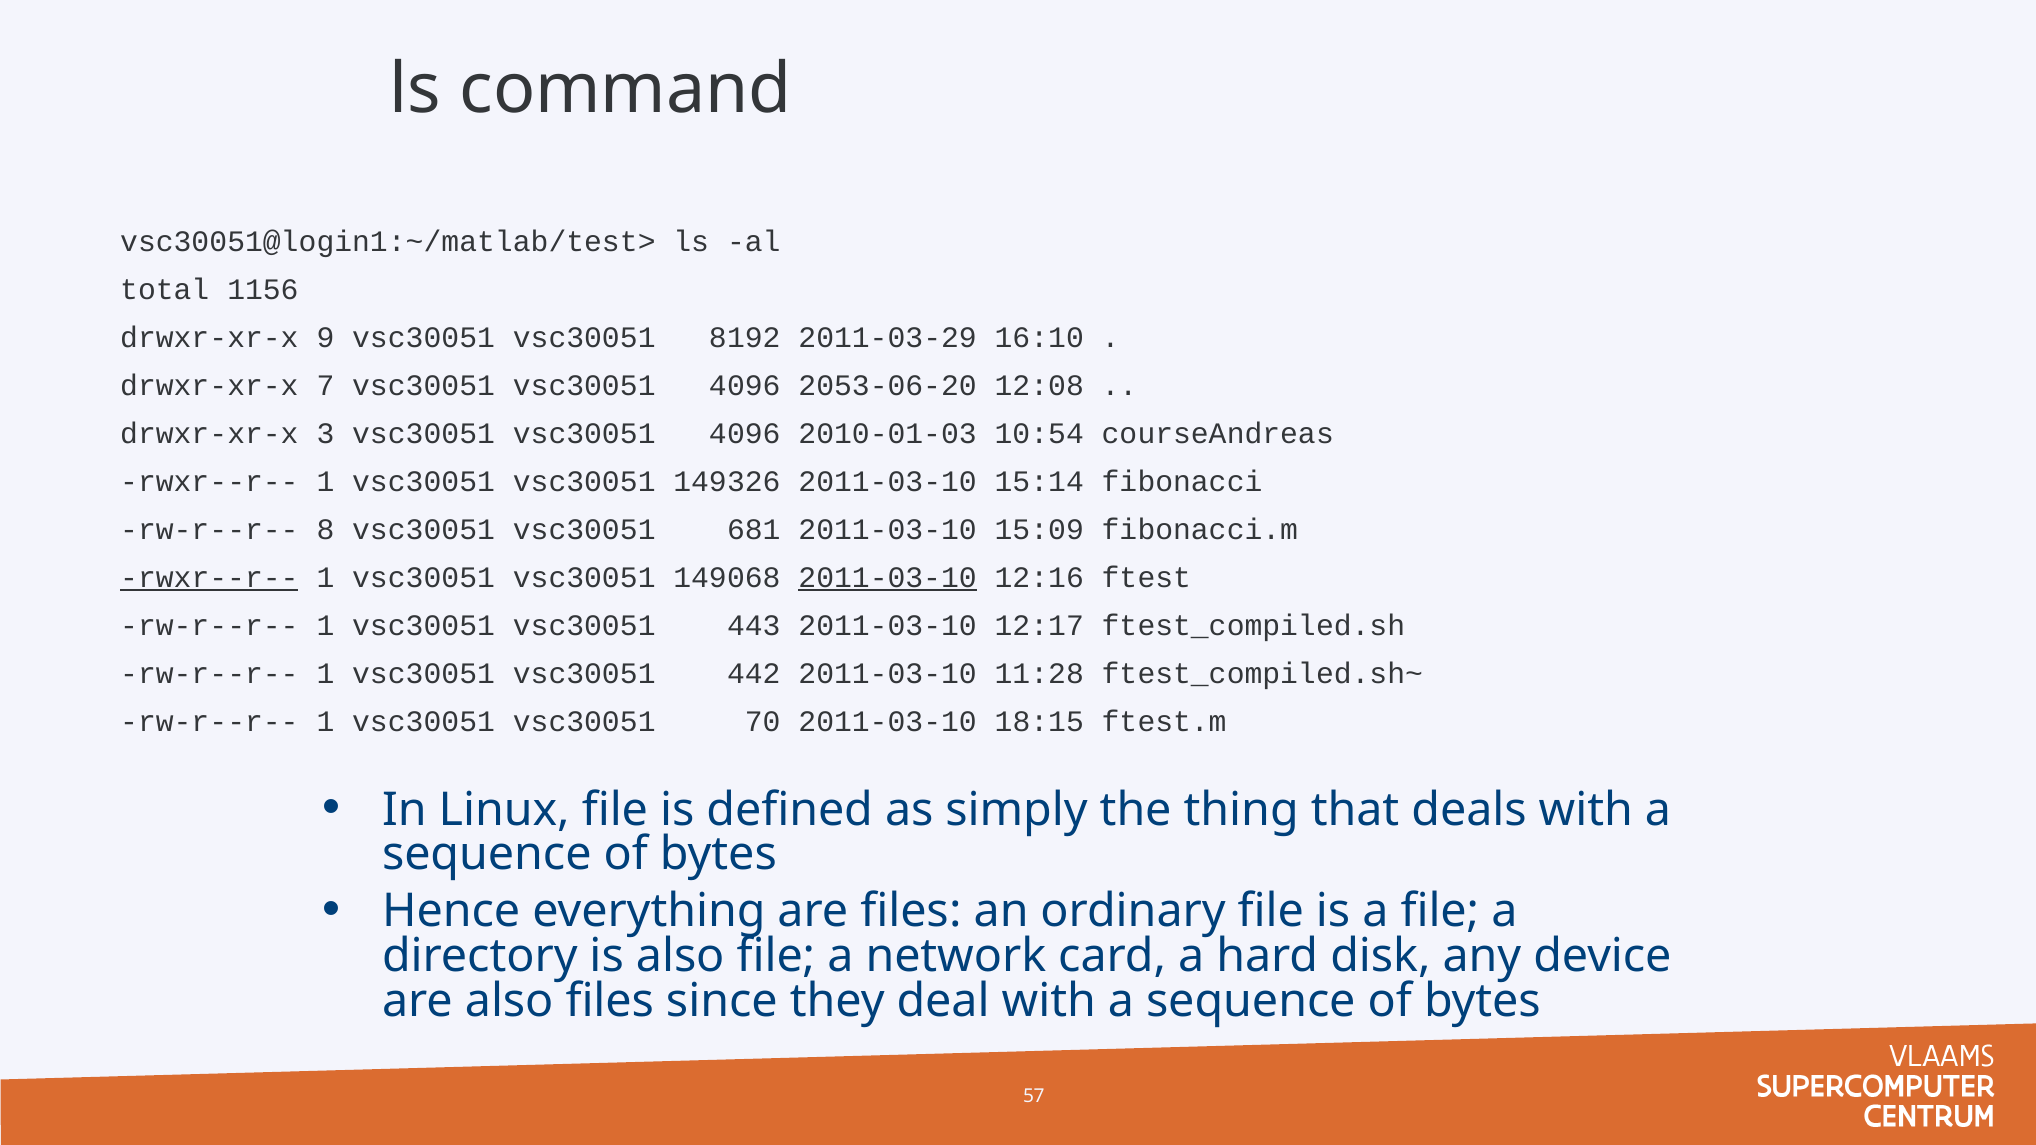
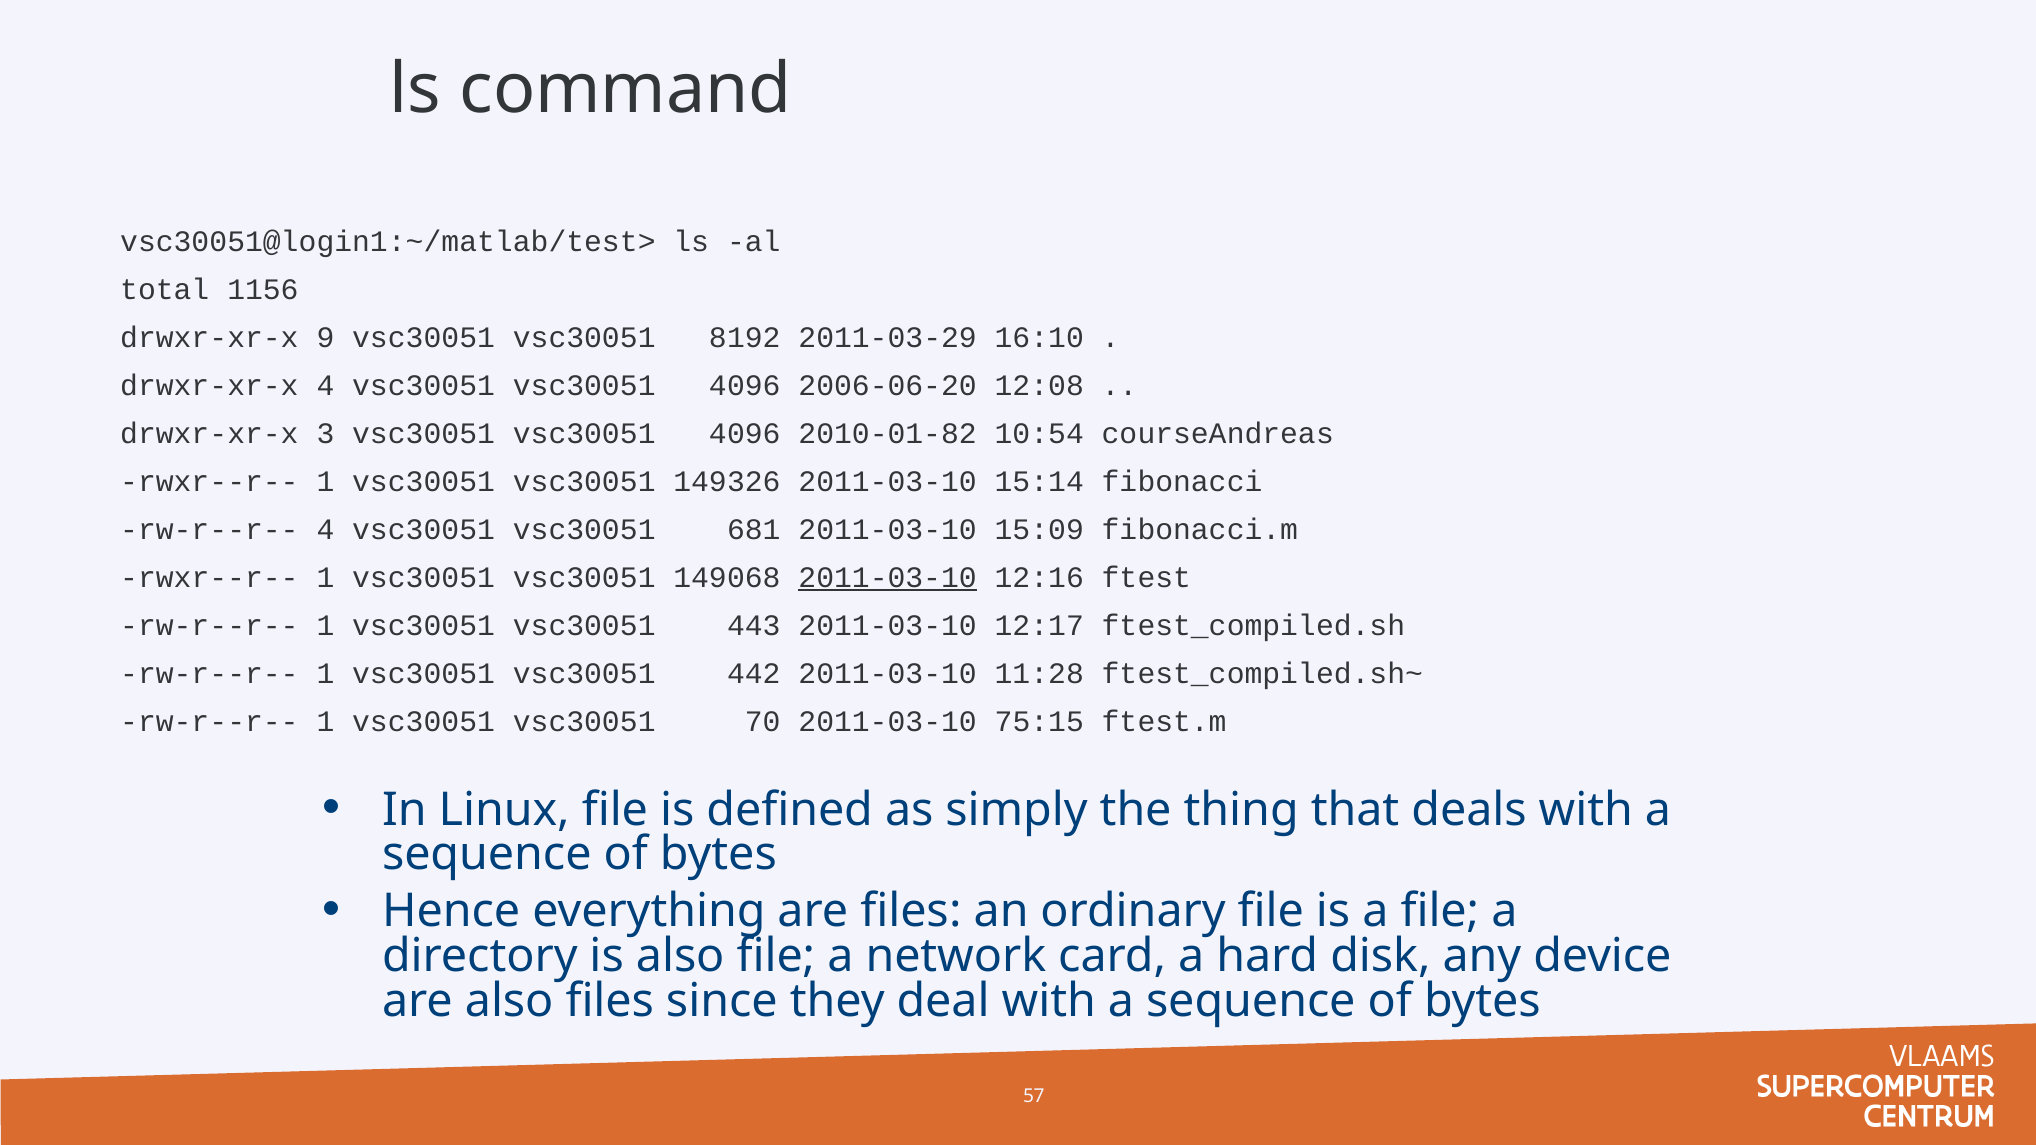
drwxr-xr-x 7: 7 -> 4
2053-06-20: 2053-06-20 -> 2006-06-20
2010-01-03: 2010-01-03 -> 2010-01-82
rw-r--r-- 8: 8 -> 4
rwxr--r-- at (209, 578) underline: present -> none
18:15: 18:15 -> 75:15
